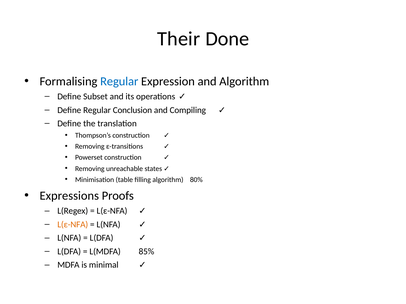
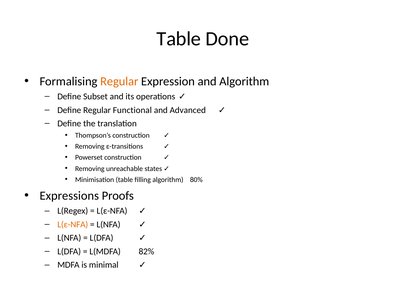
Their at (179, 39): Their -> Table
Regular at (119, 81) colour: blue -> orange
Conclusion: Conclusion -> Functional
Compiling: Compiling -> Advanced
85%: 85% -> 82%
